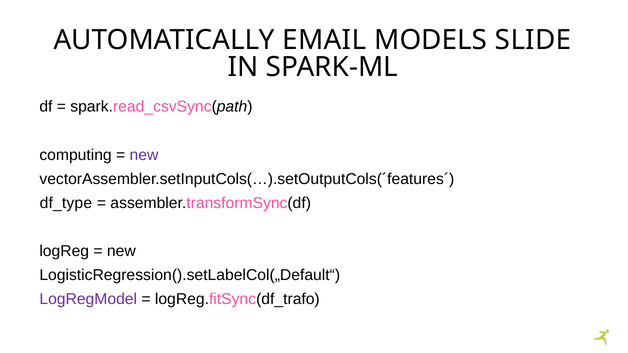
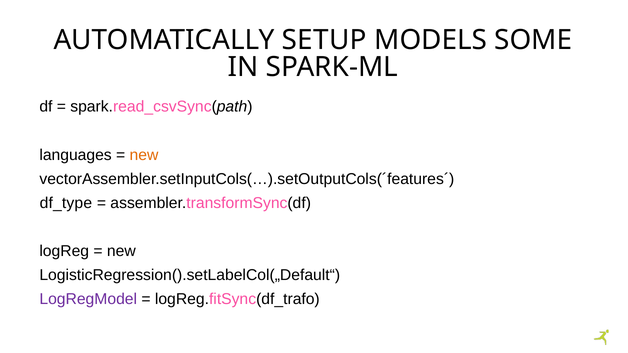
EMAIL: EMAIL -> SETUP
SLIDE: SLIDE -> SOME
computing: computing -> languages
new at (144, 155) colour: purple -> orange
